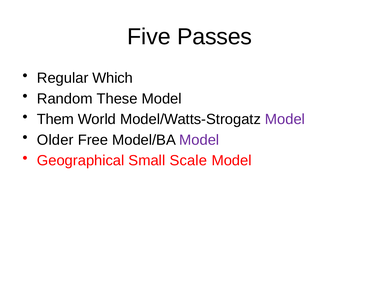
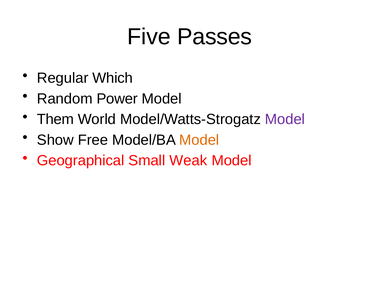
These: These -> Power
Older: Older -> Show
Model at (199, 140) colour: purple -> orange
Scale: Scale -> Weak
